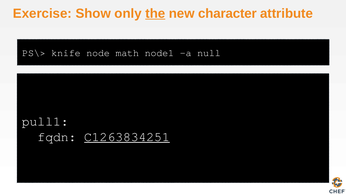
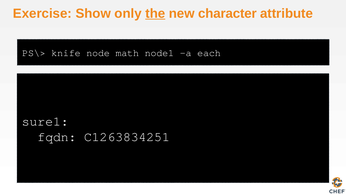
null: null -> each
pull1: pull1 -> sure1
C1263834251 underline: present -> none
